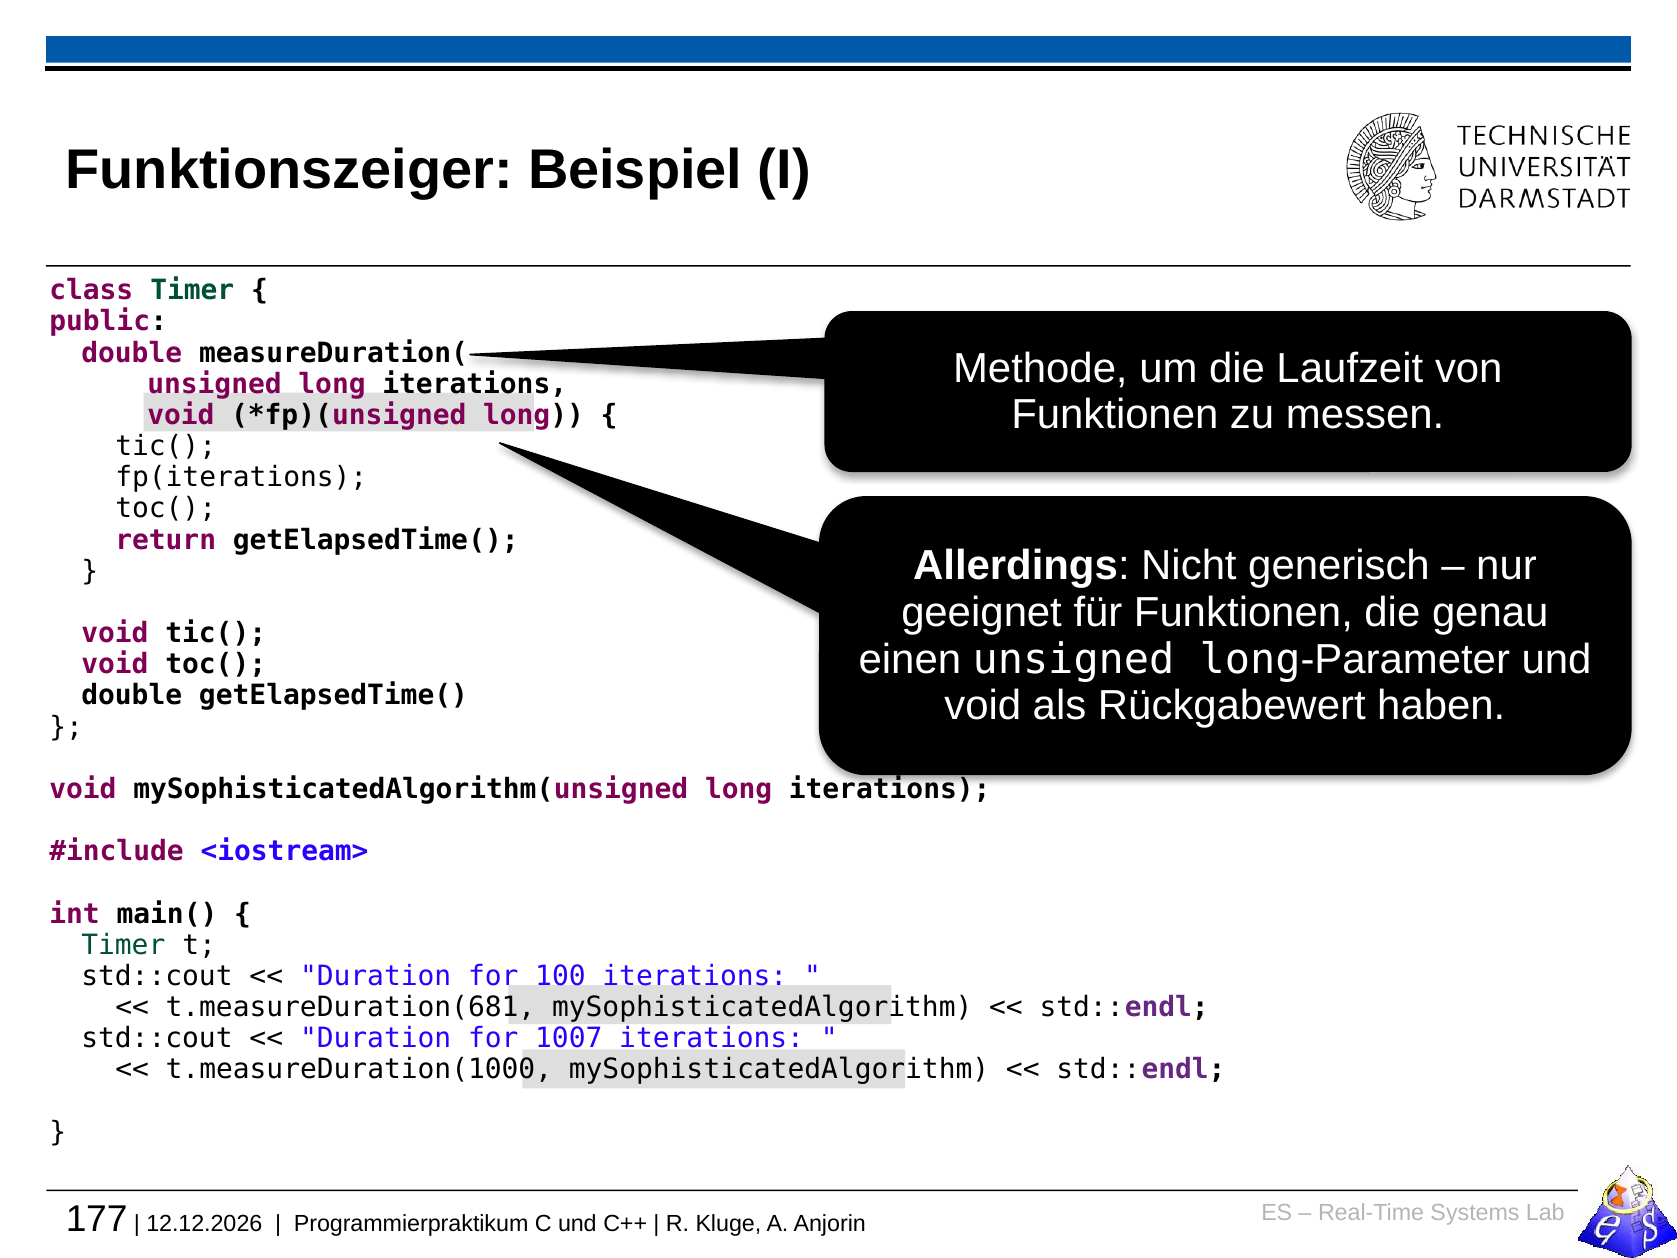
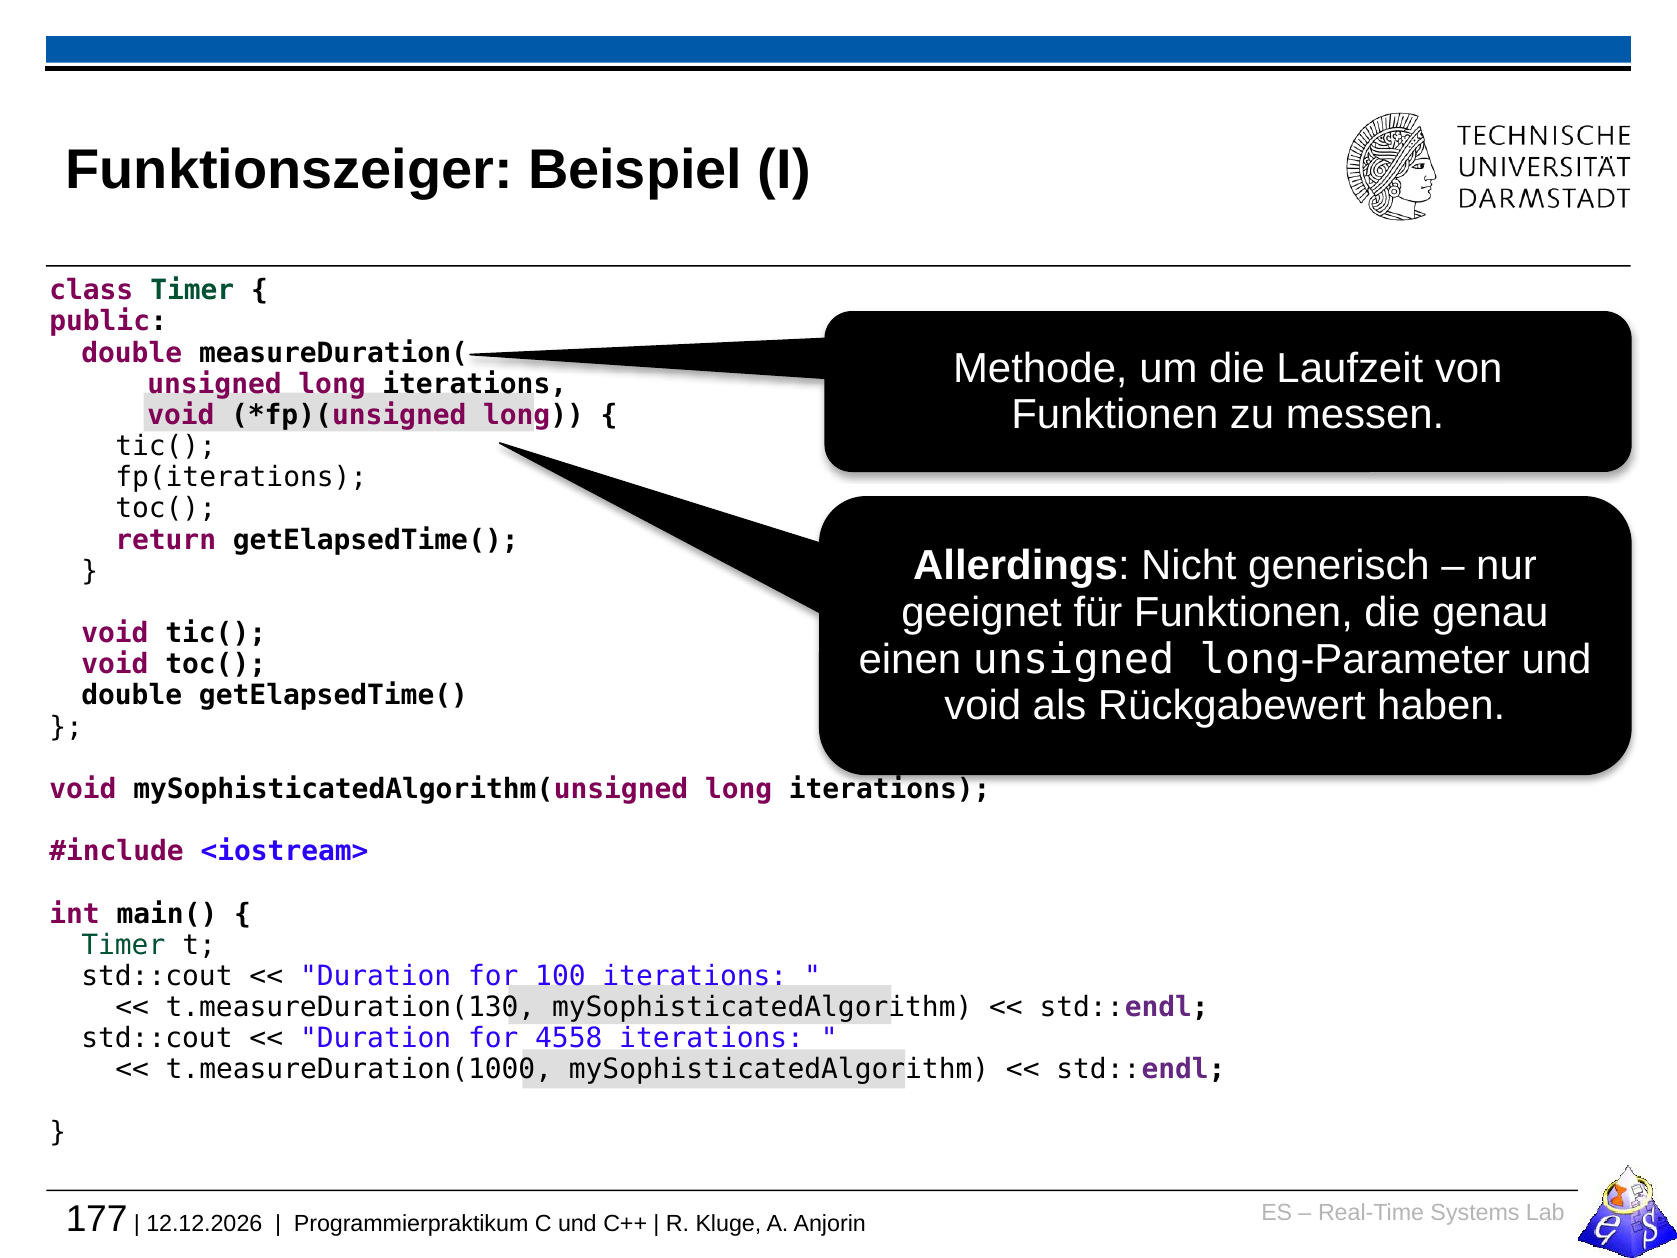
t.measureDuration(681: t.measureDuration(681 -> t.measureDuration(130
1007: 1007 -> 4558
